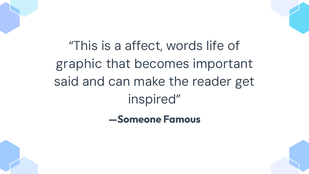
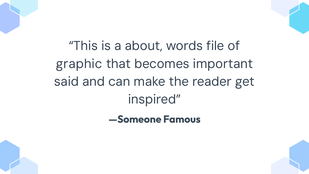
affect: affect -> about
life: life -> file
